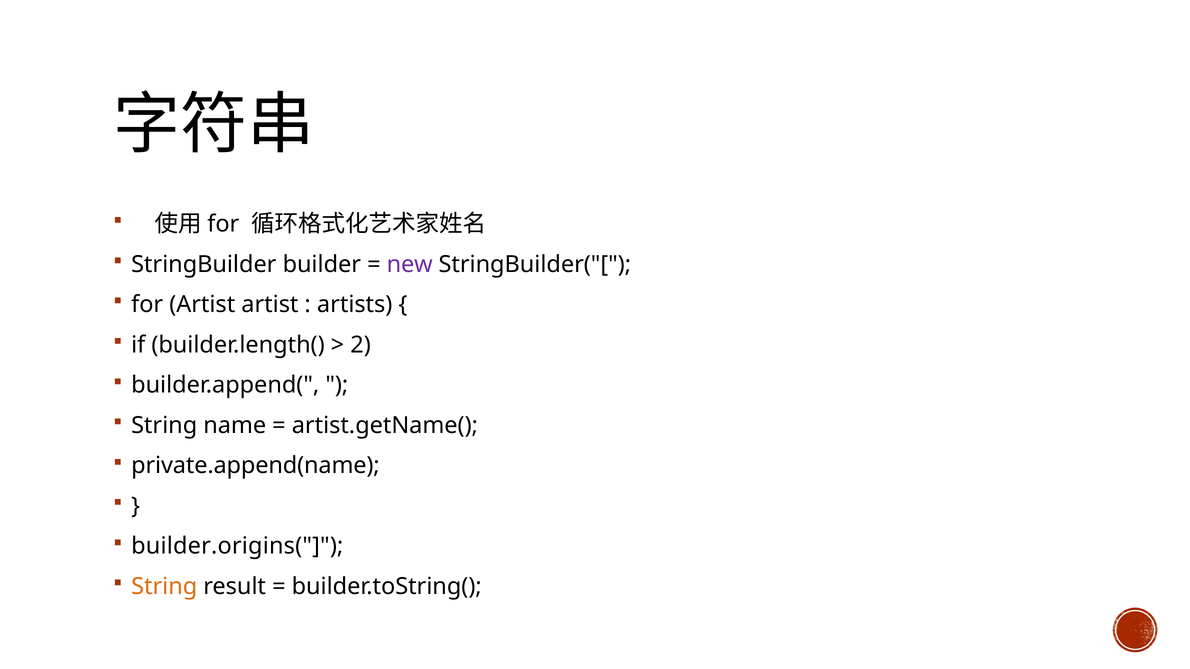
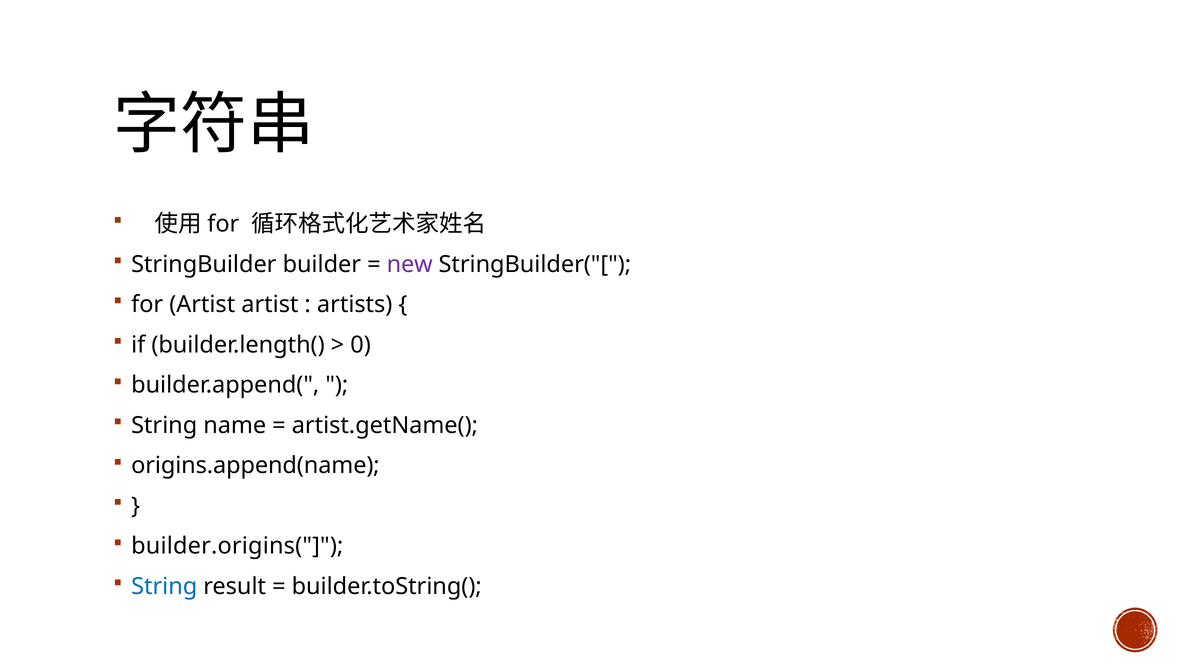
2: 2 -> 0
private.append(name: private.append(name -> origins.append(name
String at (164, 587) colour: orange -> blue
